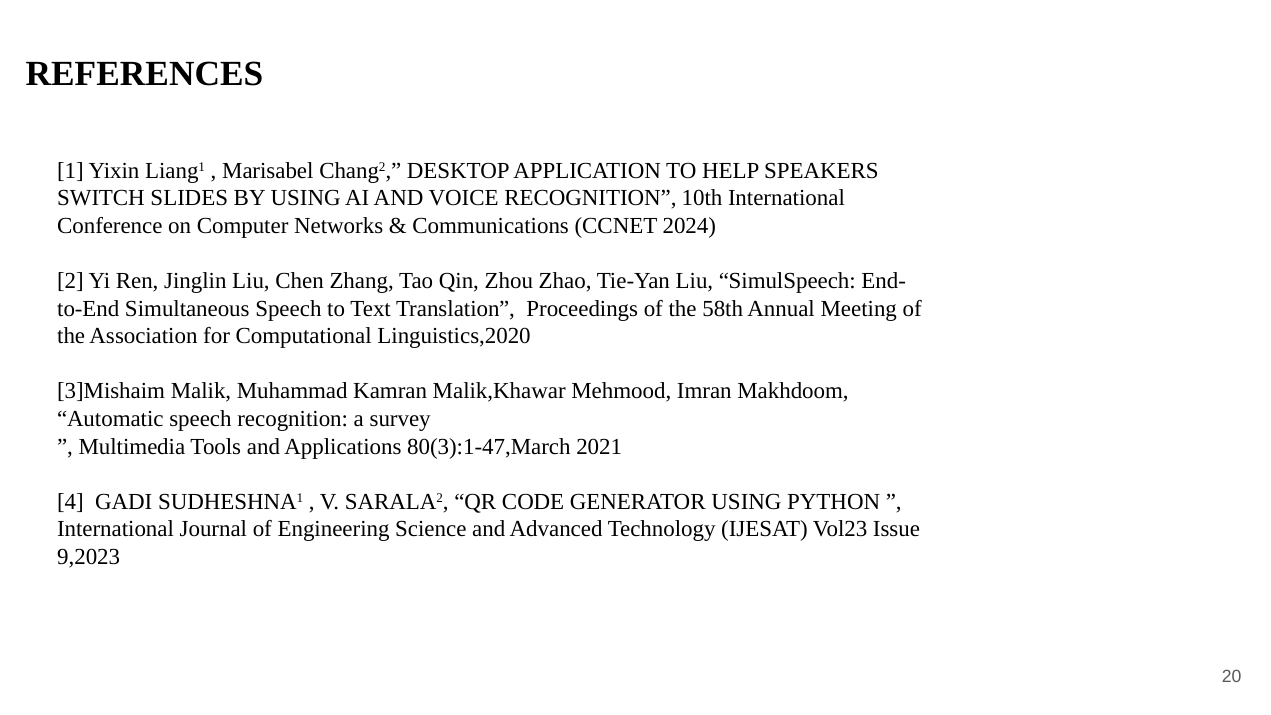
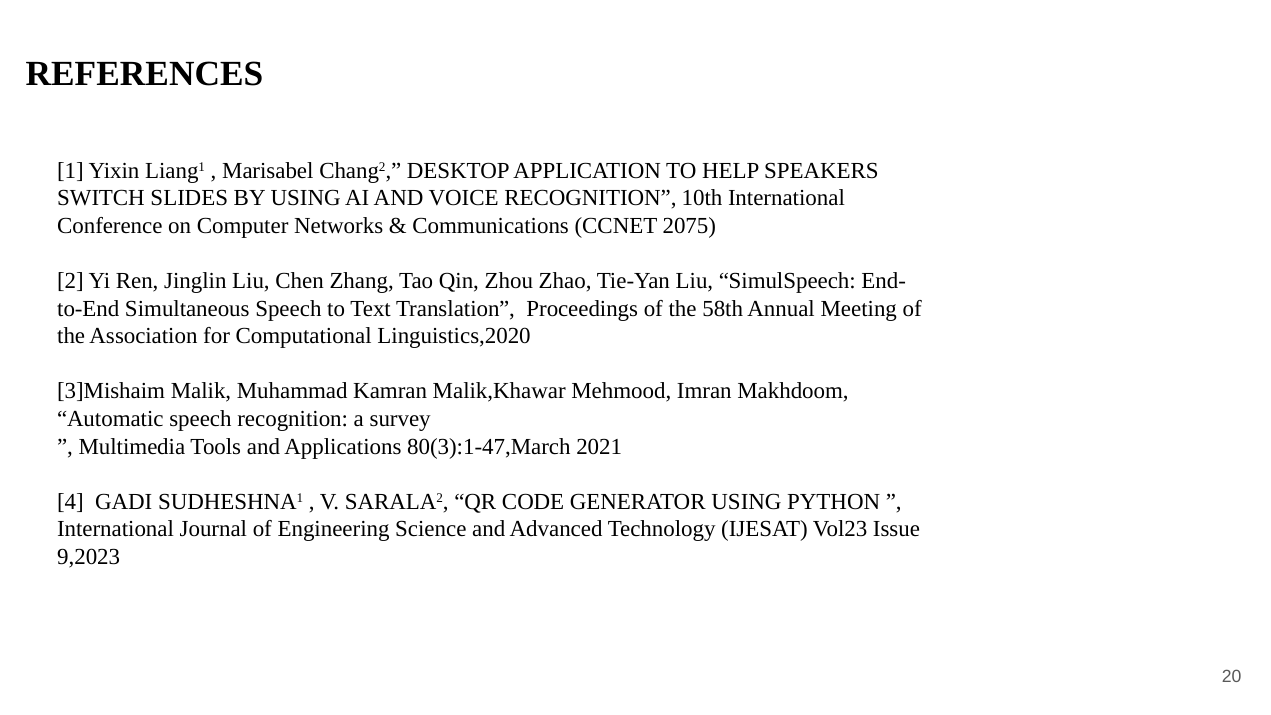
2024: 2024 -> 2075
